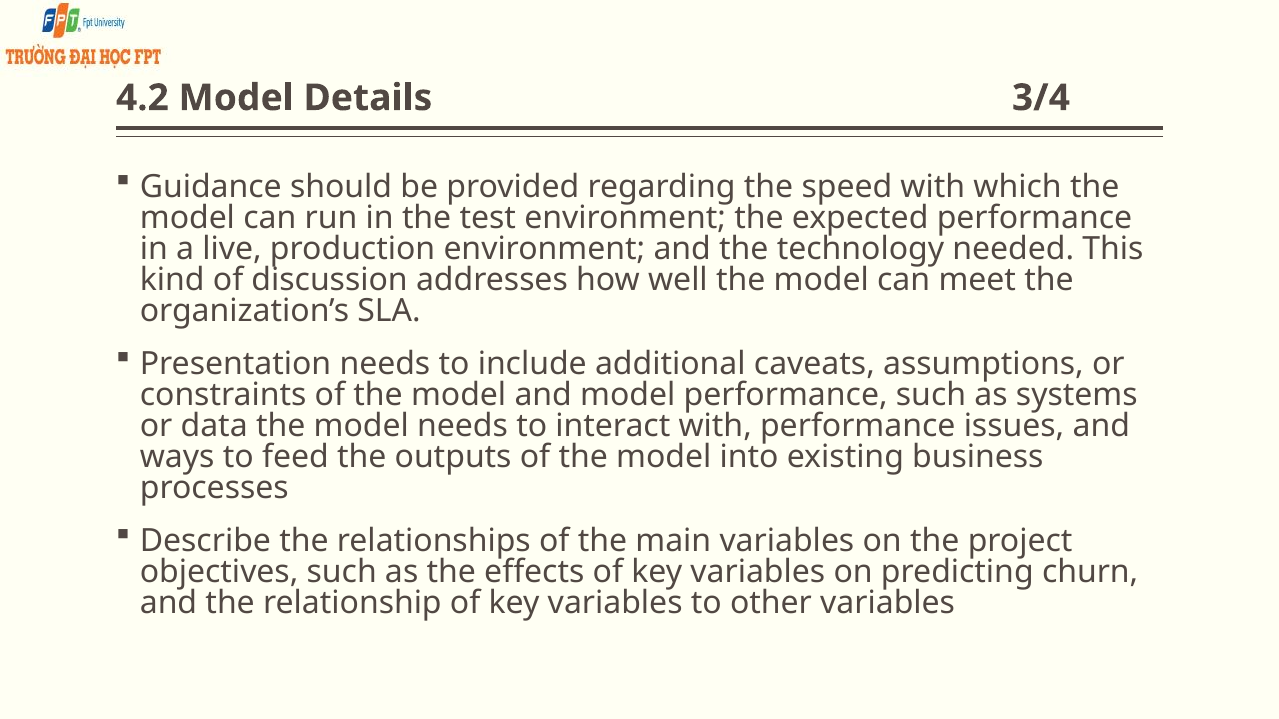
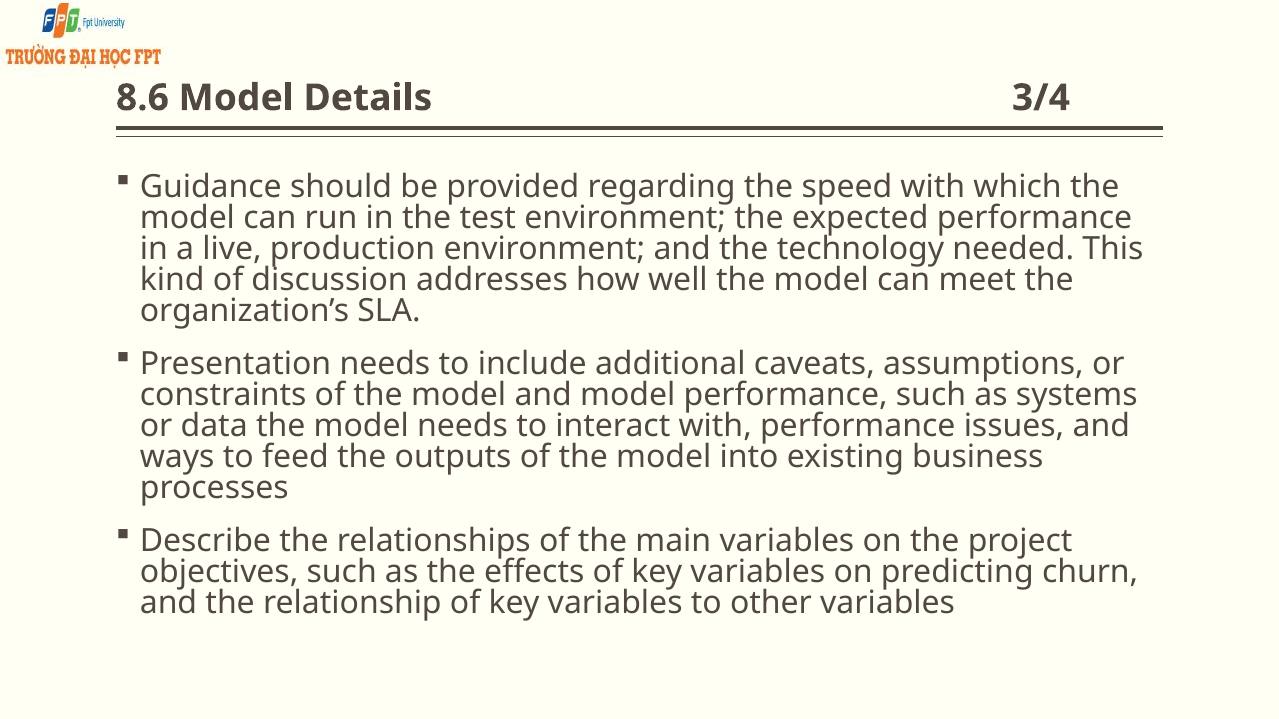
4.2: 4.2 -> 8.6
